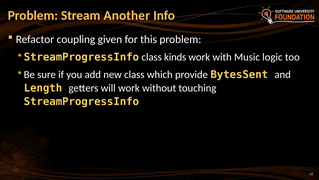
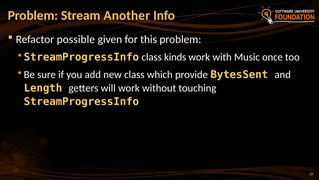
coupling: coupling -> possible
logic: logic -> once
